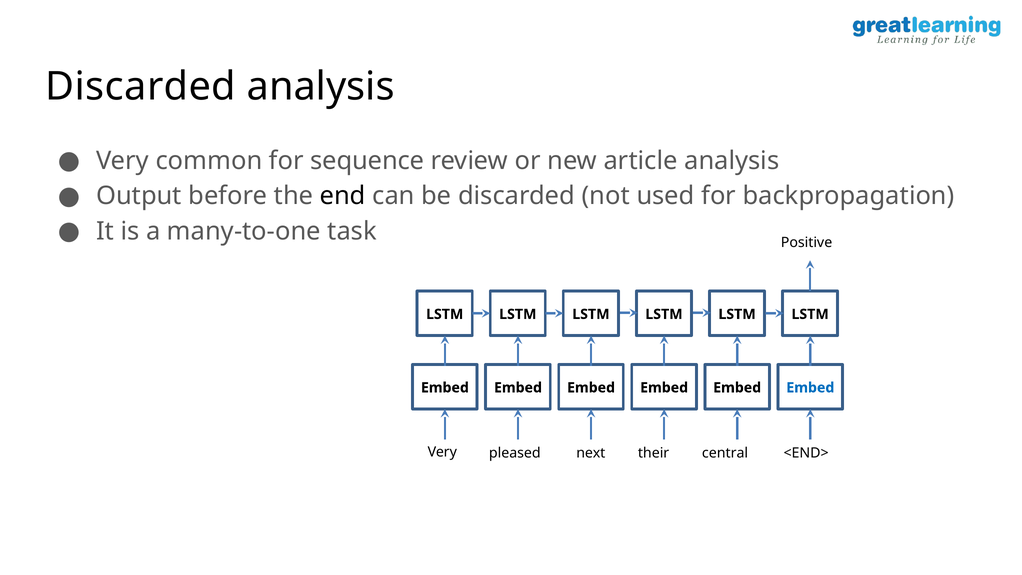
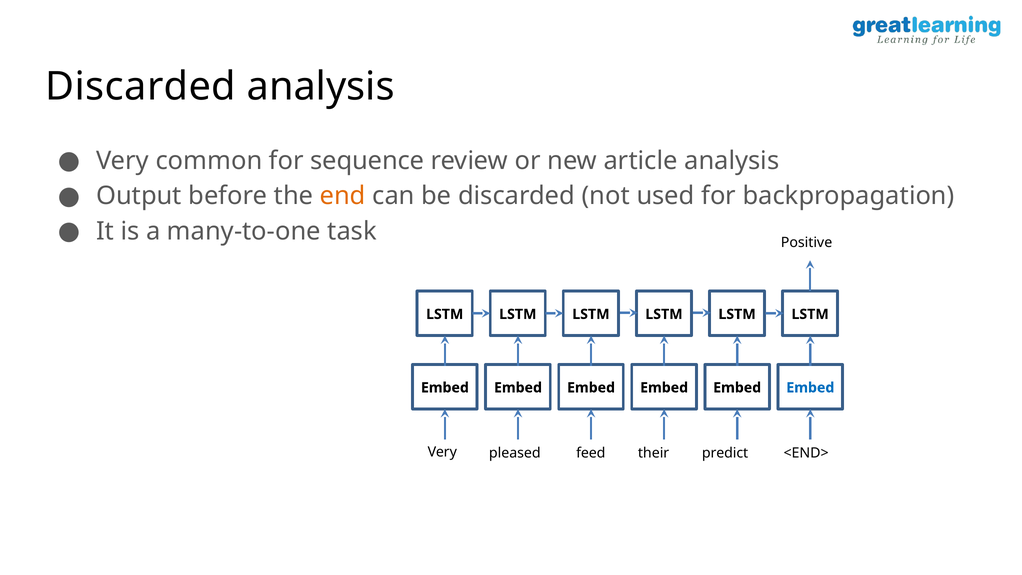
end colour: black -> orange
next: next -> feed
central: central -> predict
